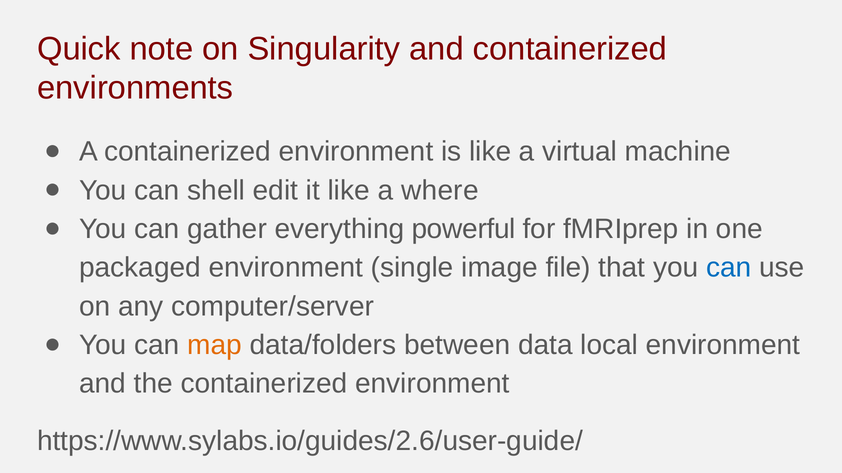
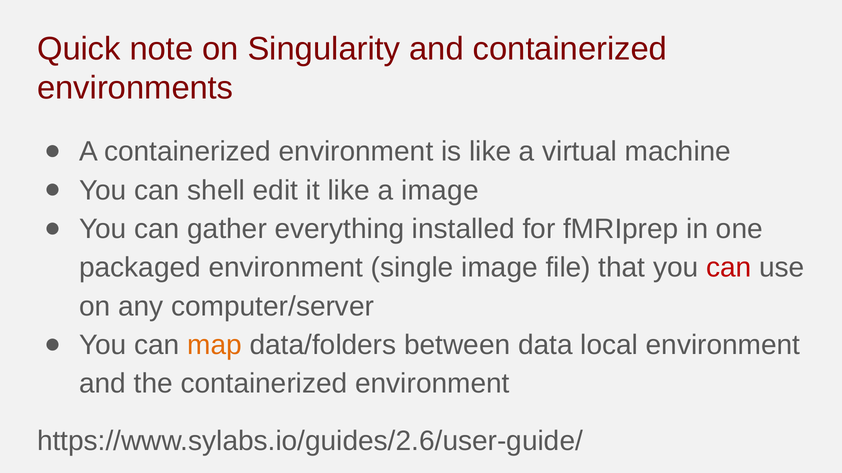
a where: where -> image
powerful: powerful -> installed
can at (729, 268) colour: blue -> red
